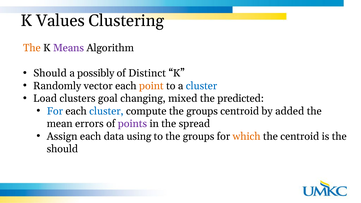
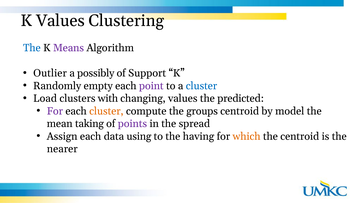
The at (32, 48) colour: orange -> blue
Should at (50, 73): Should -> Outlier
Distinct: Distinct -> Support
vector: vector -> empty
point colour: orange -> purple
goal: goal -> with
changing mixed: mixed -> values
For at (55, 111) colour: blue -> purple
cluster at (106, 111) colour: blue -> orange
added: added -> model
errors: errors -> taking
to the groups: groups -> having
should at (62, 149): should -> nearer
